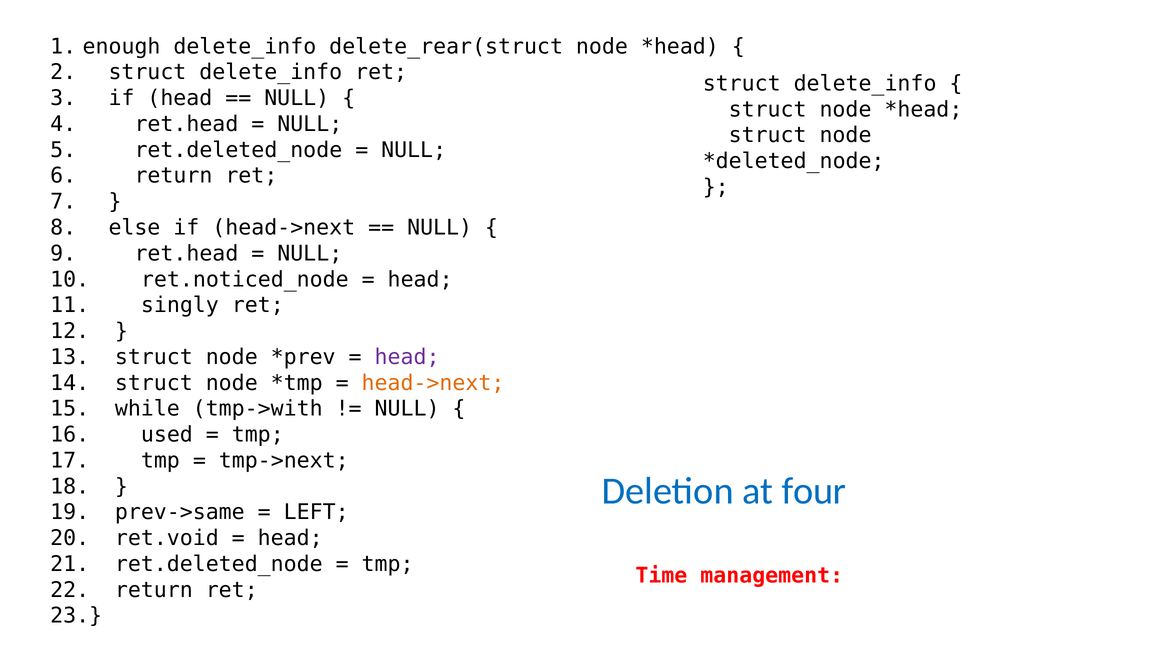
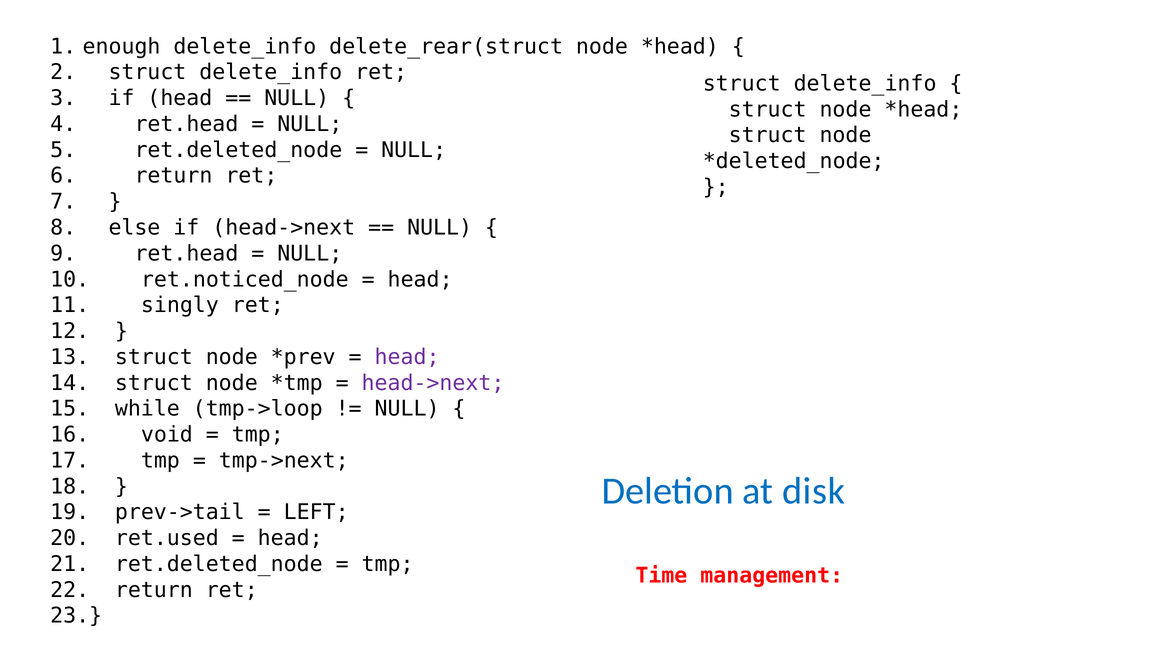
head->next at (433, 383) colour: orange -> purple
tmp->with: tmp->with -> tmp->loop
used: used -> void
four: four -> disk
prev->same: prev->same -> prev->tail
ret.void: ret.void -> ret.used
